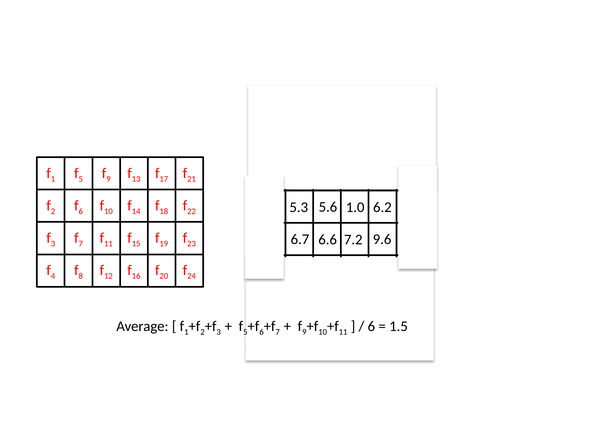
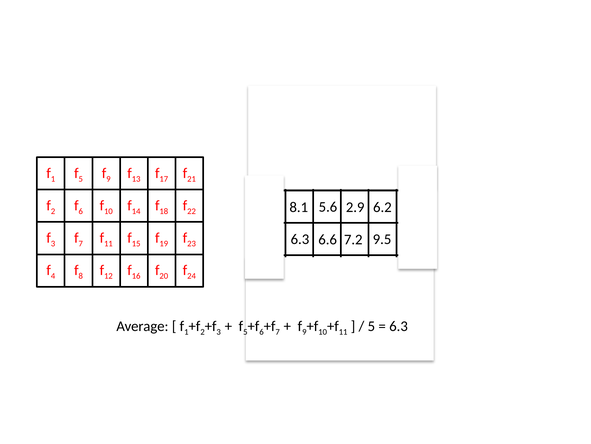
5.3: 5.3 -> 8.1
1.0: 1.0 -> 2.9
6.7 at (300, 239): 6.7 -> 6.3
9.6: 9.6 -> 9.5
6 at (371, 326): 6 -> 5
1.5 at (399, 326): 1.5 -> 6.3
